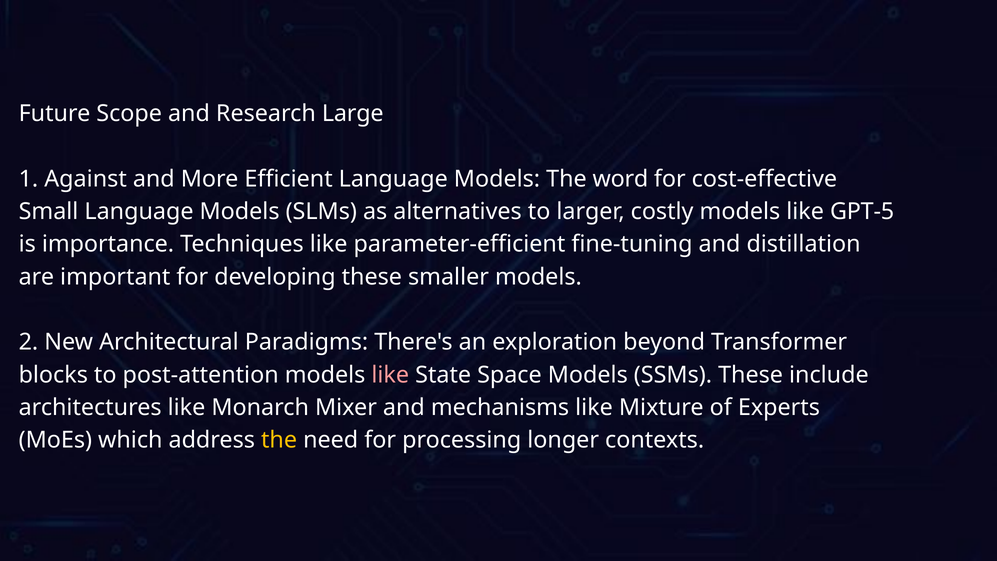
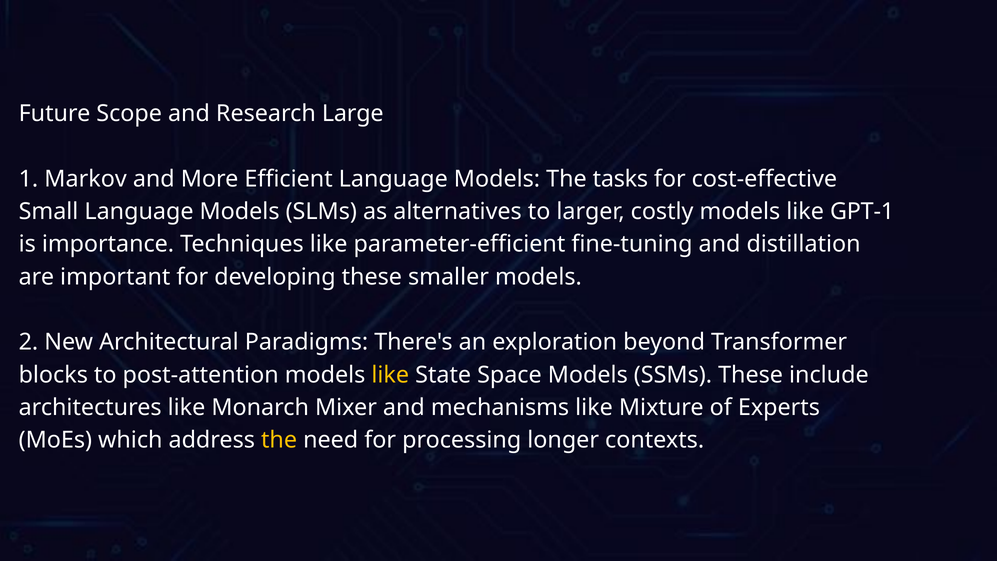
Against: Against -> Markov
word: word -> tasks
GPT-5: GPT-5 -> GPT-1
like at (390, 375) colour: pink -> yellow
